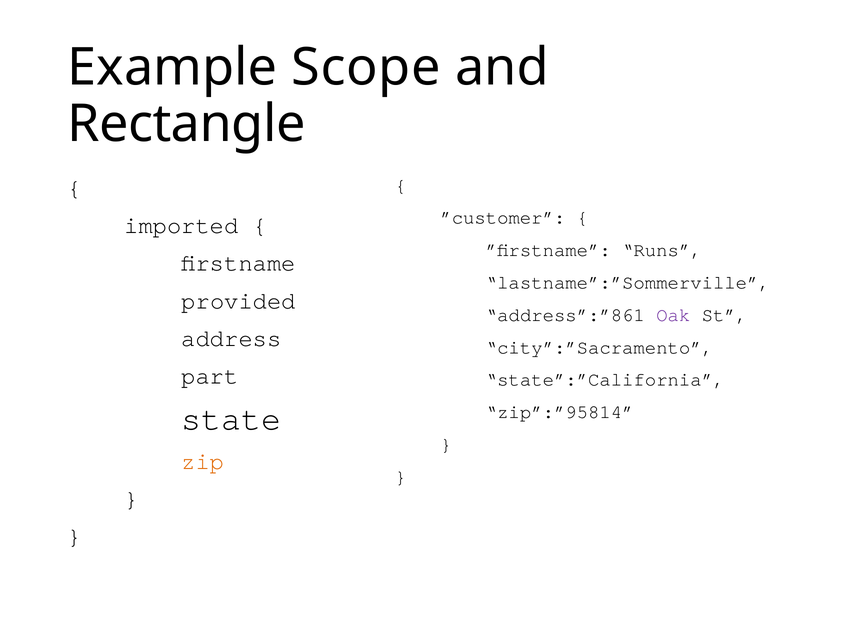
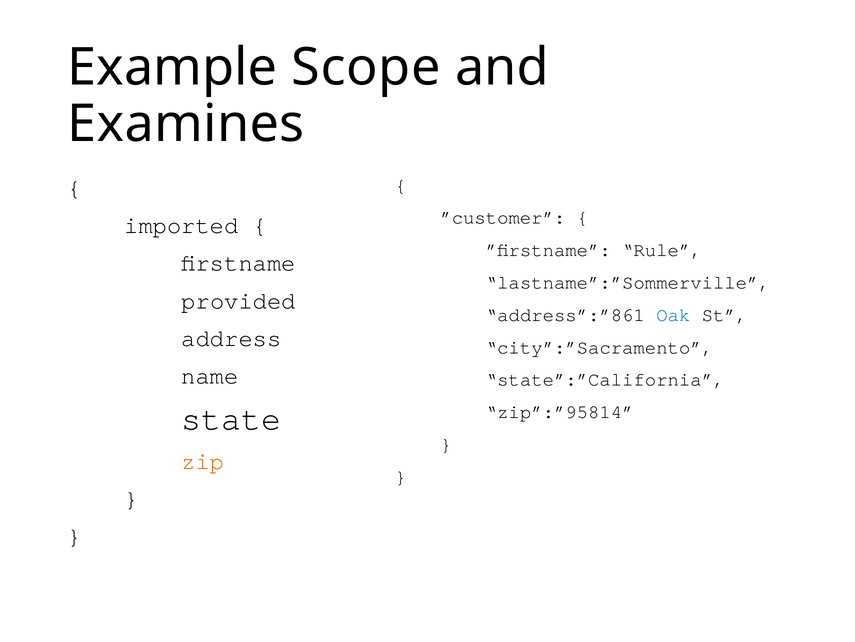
Rectangle: Rectangle -> Examines
Runs: Runs -> Rule
Oak colour: purple -> blue
part: part -> name
